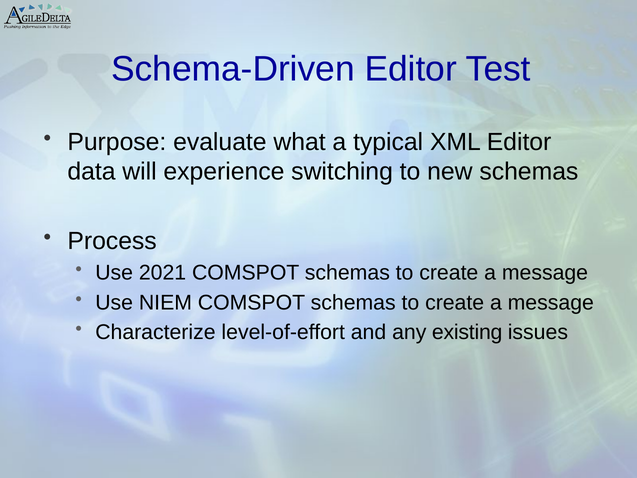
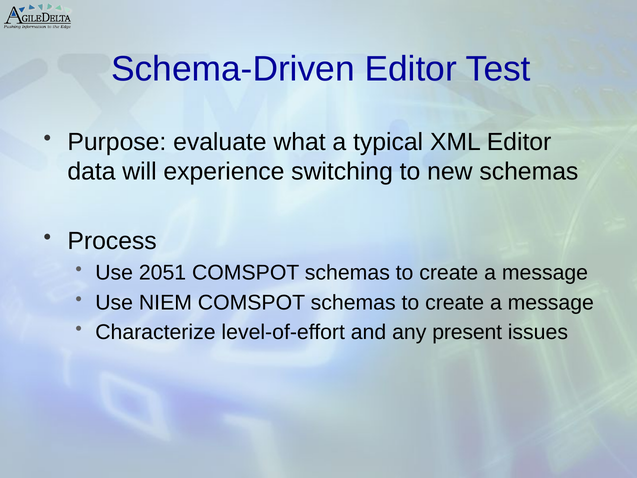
2021: 2021 -> 2051
existing: existing -> present
